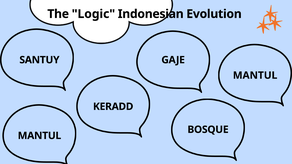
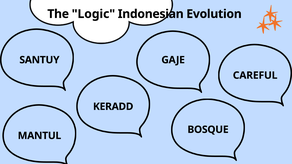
MANTUL at (255, 75): MANTUL -> CAREFUL
